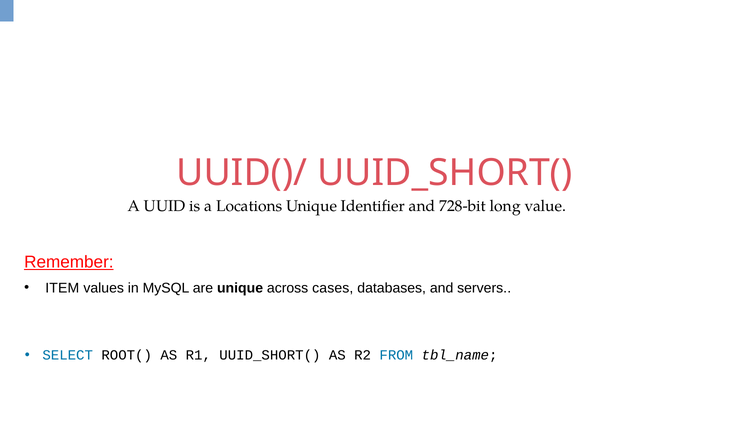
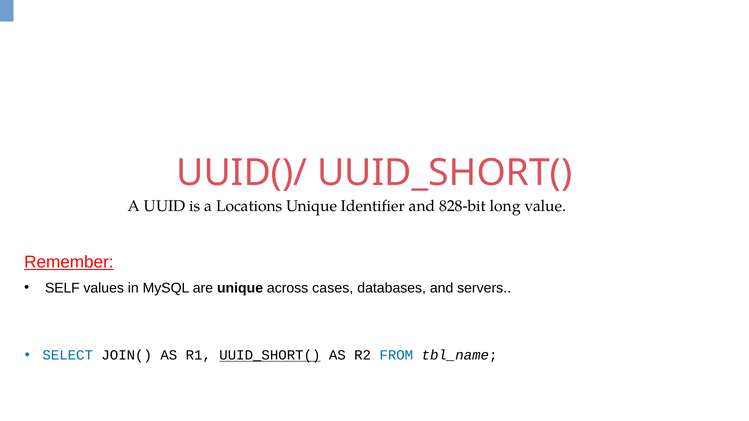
728-bit: 728-bit -> 828-bit
ITEM: ITEM -> SELF
ROOT(: ROOT( -> JOIN(
UUID_SHORT( at (270, 356) underline: none -> present
